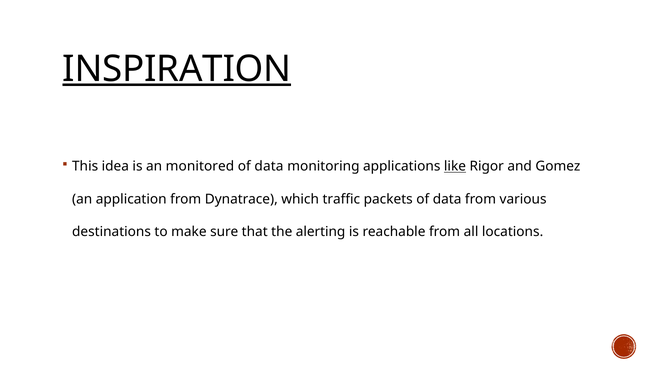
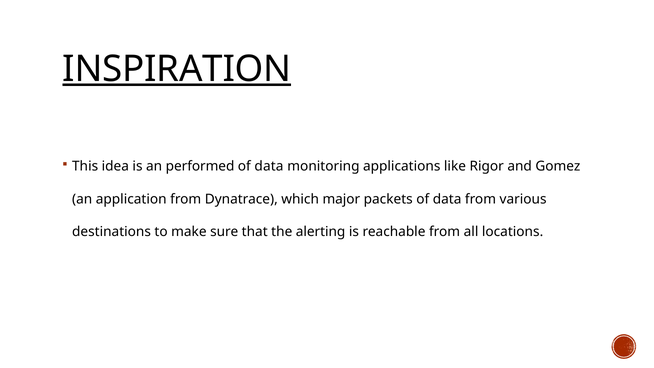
monitored: monitored -> performed
like underline: present -> none
traffic: traffic -> major
